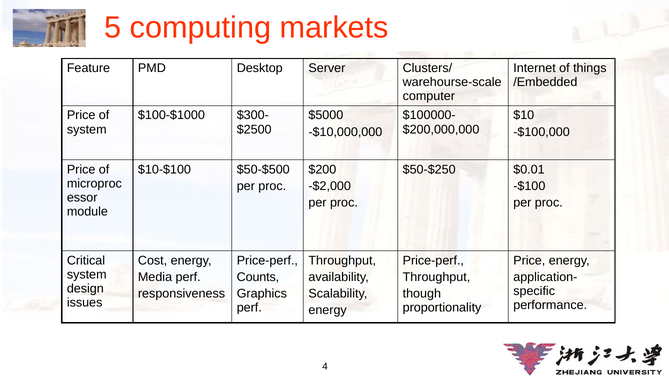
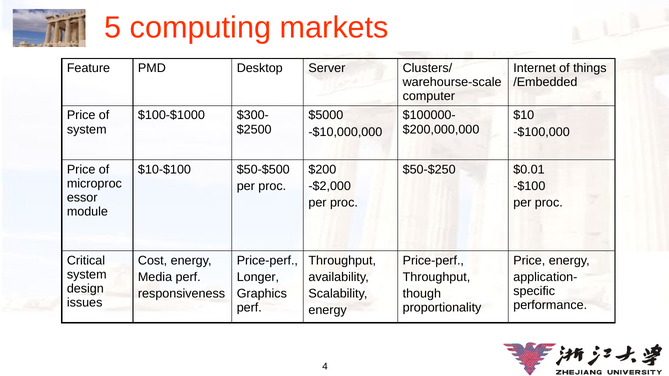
Counts: Counts -> Longer
